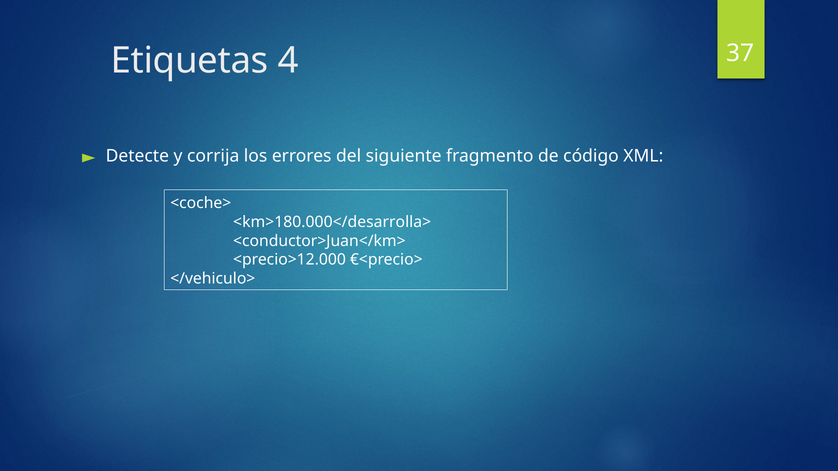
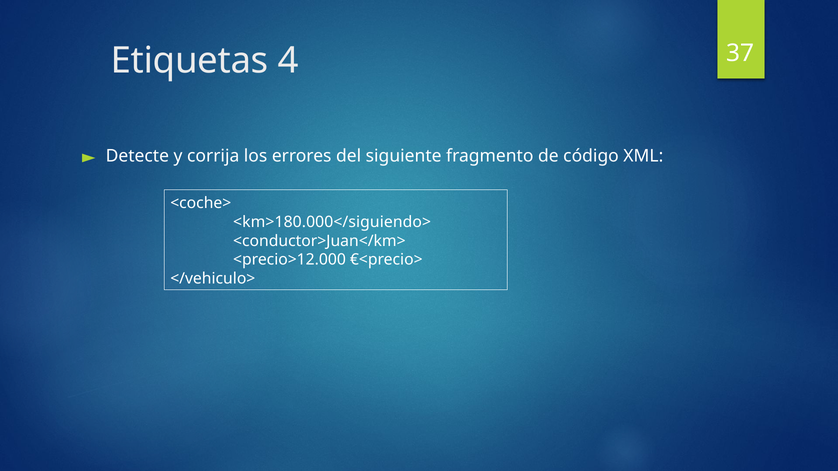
<km>180.000</desarrolla>: <km>180.000</desarrolla> -> <km>180.000</siguiendo>
